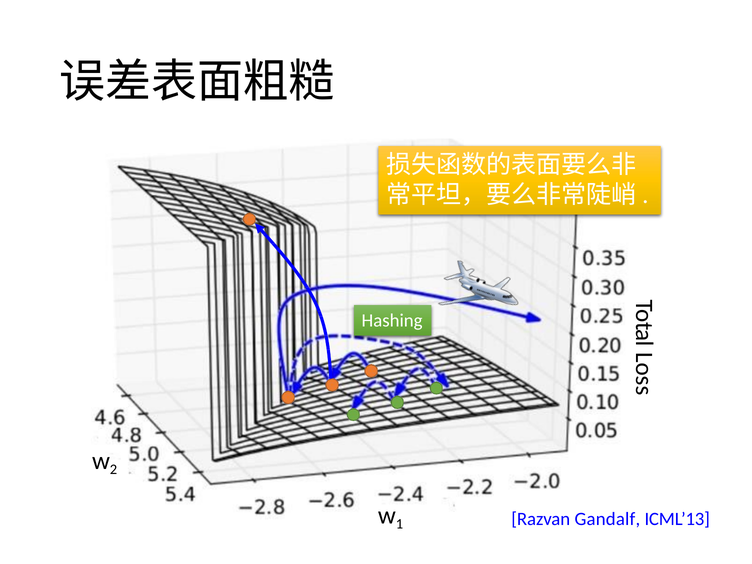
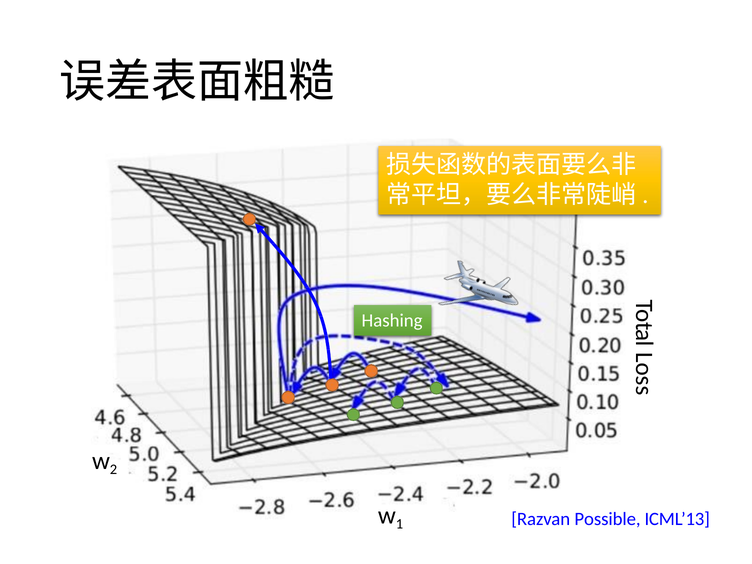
Gandalf: Gandalf -> Possible
